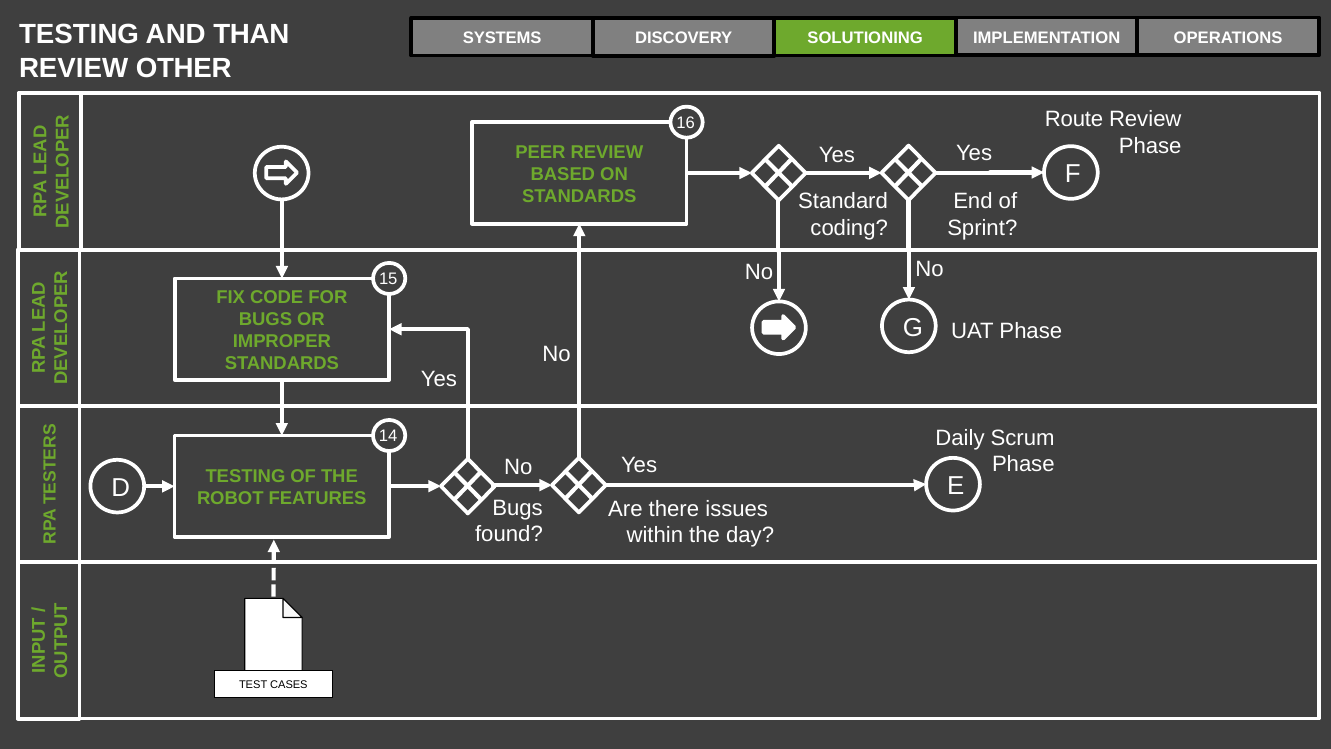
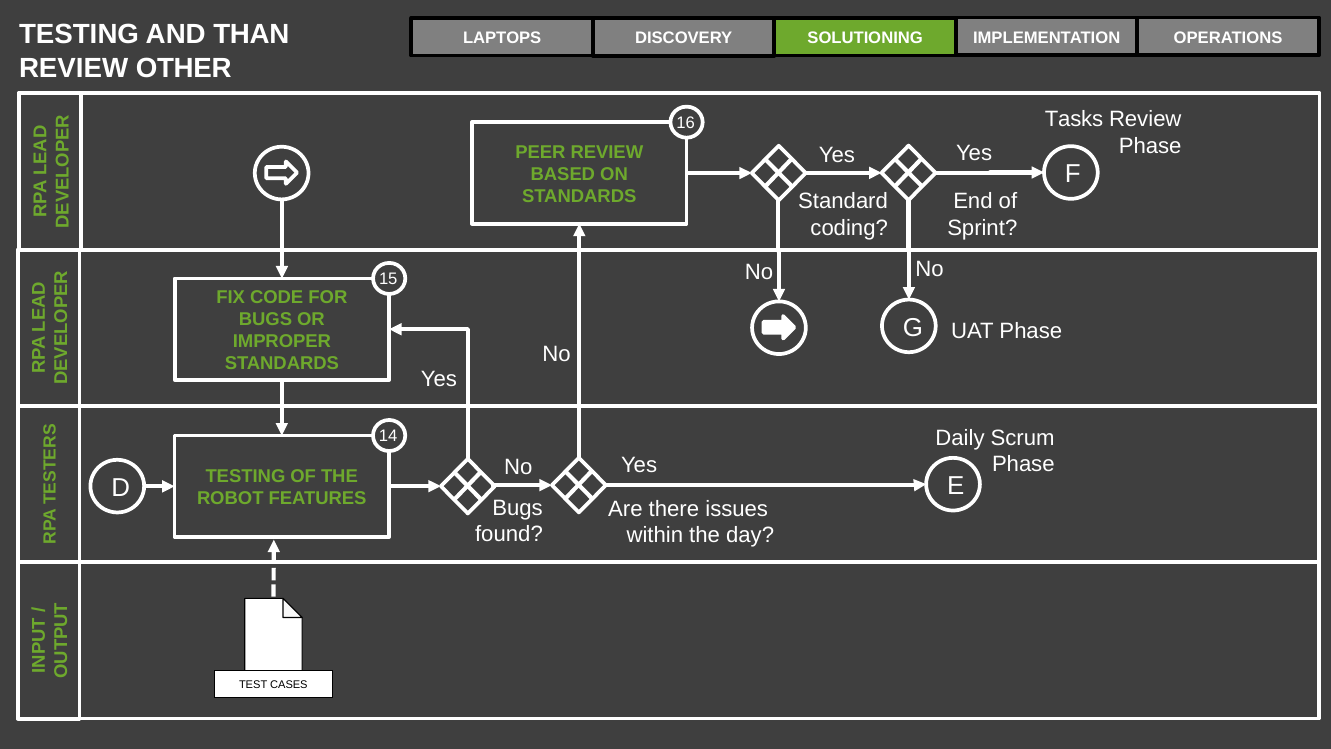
SYSTEMS: SYSTEMS -> LAPTOPS
Route: Route -> Tasks
